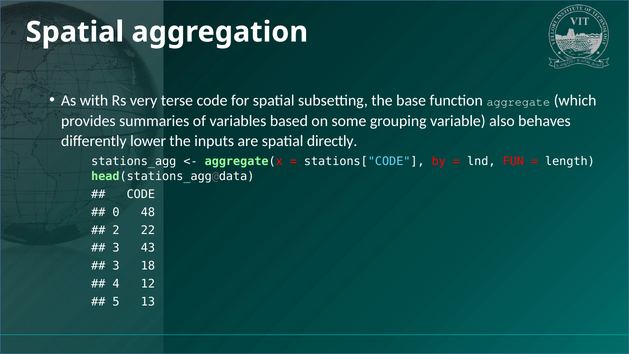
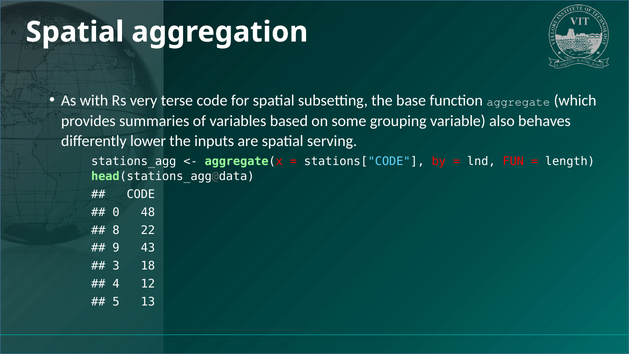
directly: directly -> serving
2: 2 -> 8
3 at (116, 248): 3 -> 9
